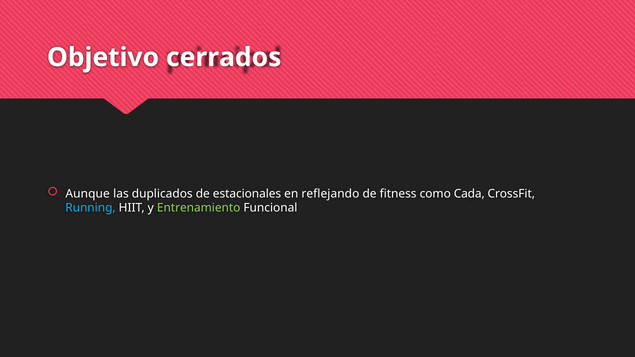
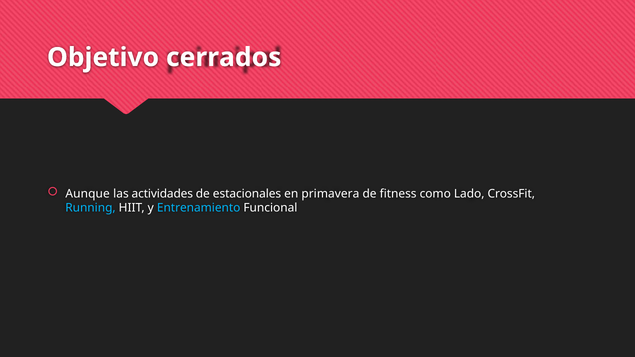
duplicados: duplicados -> actividades
reflejando: reflejando -> primavera
Cada: Cada -> Lado
Entrenamiento colour: light green -> light blue
